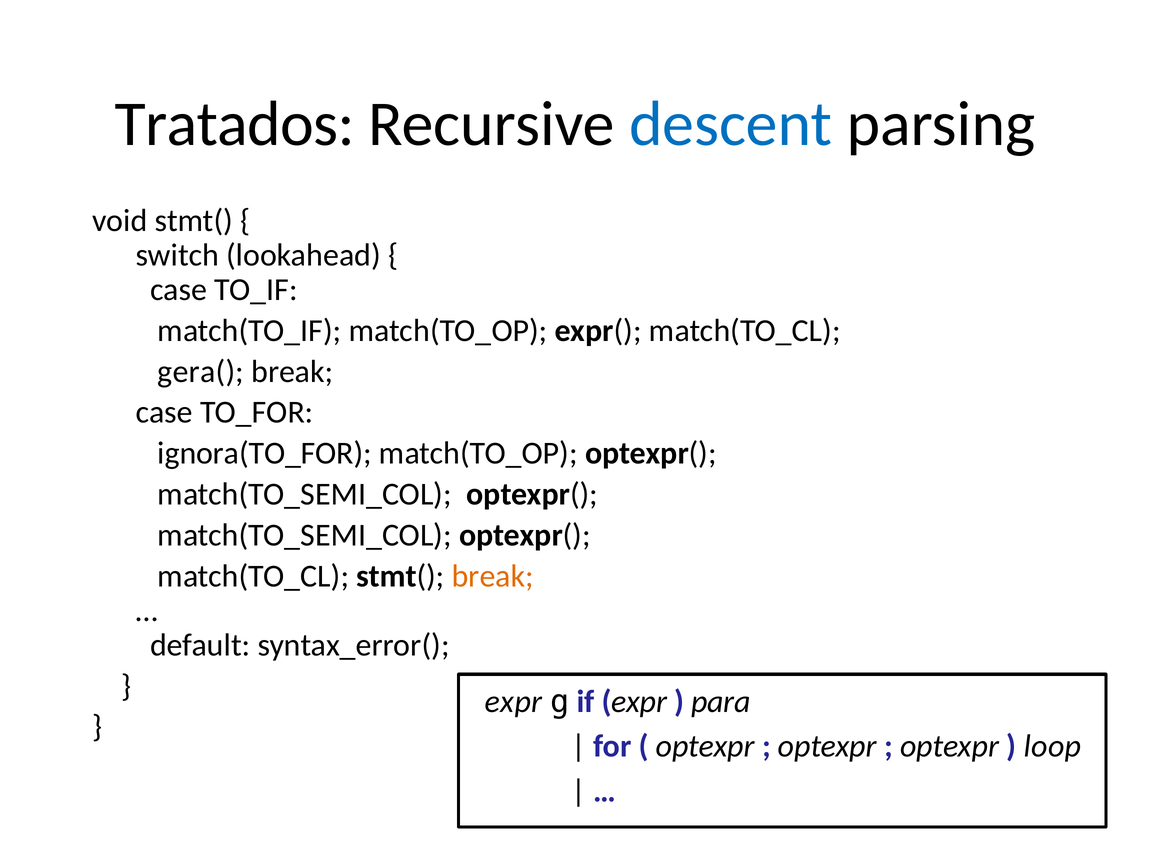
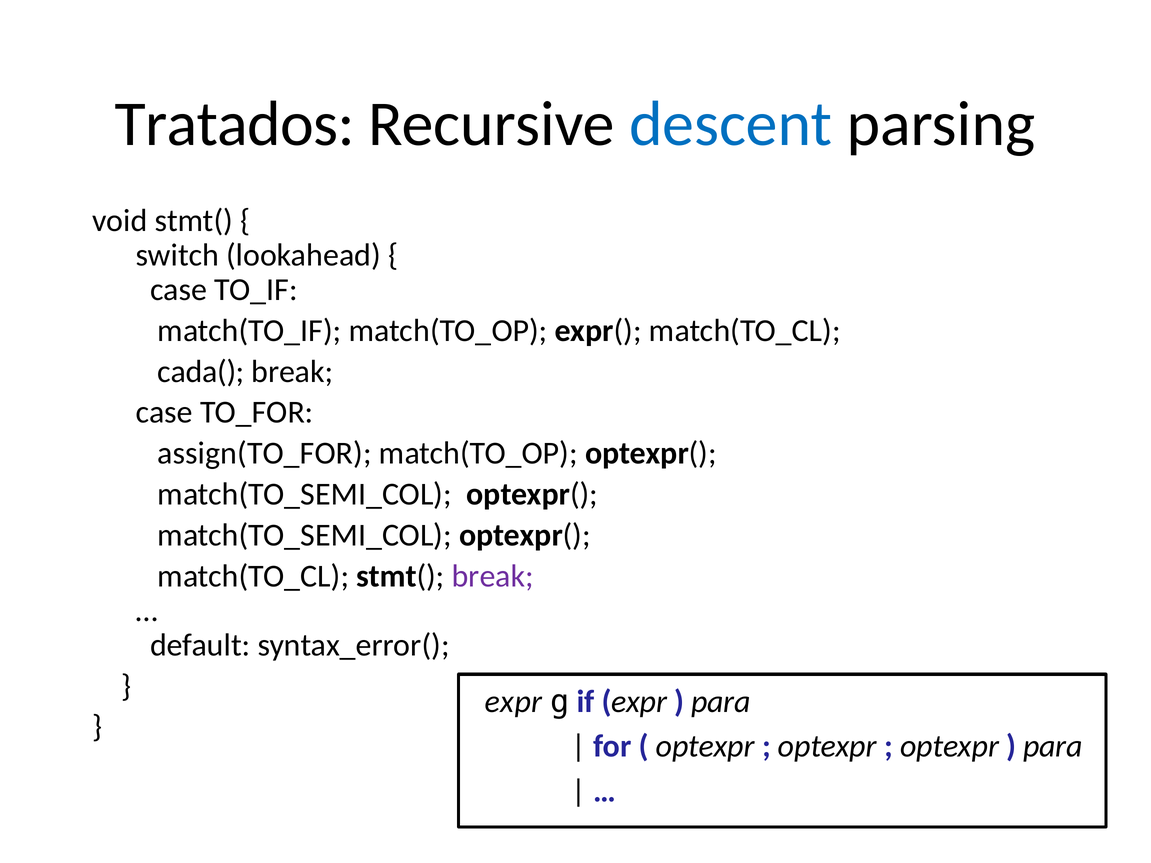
gera(: gera( -> cada(
ignora(TO_FOR: ignora(TO_FOR -> assign(TO_FOR
break at (493, 576) colour: orange -> purple
loop at (1053, 746): loop -> para
